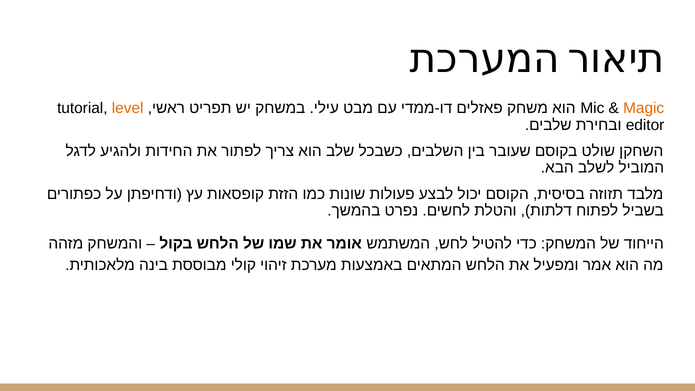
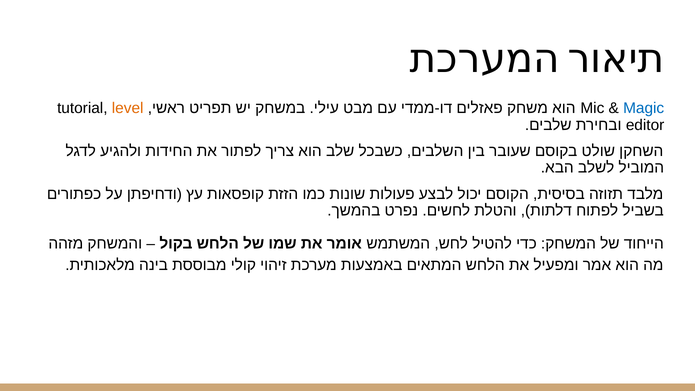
Magic colour: orange -> blue
